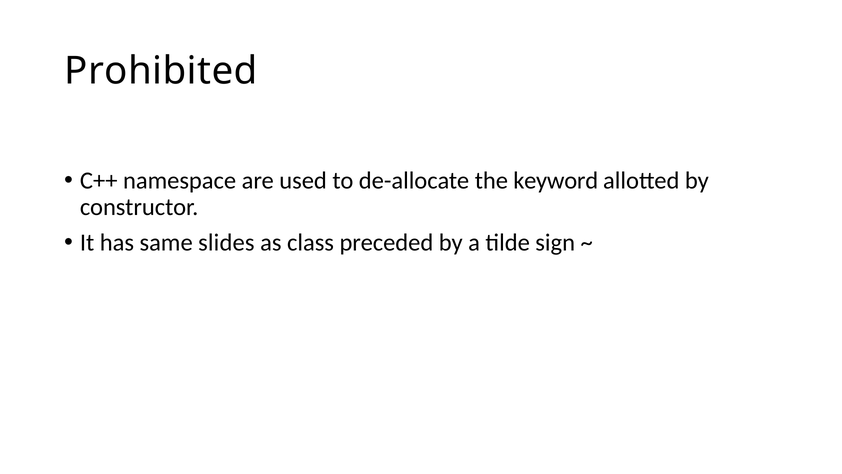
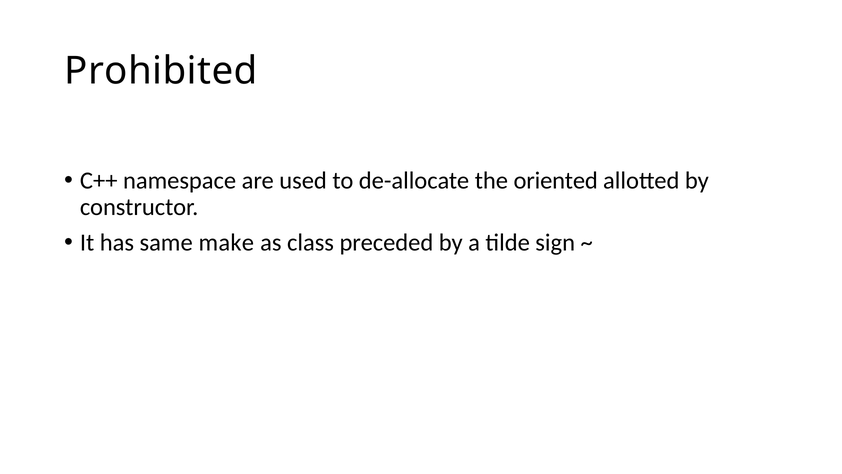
keyword: keyword -> oriented
slides: slides -> make
